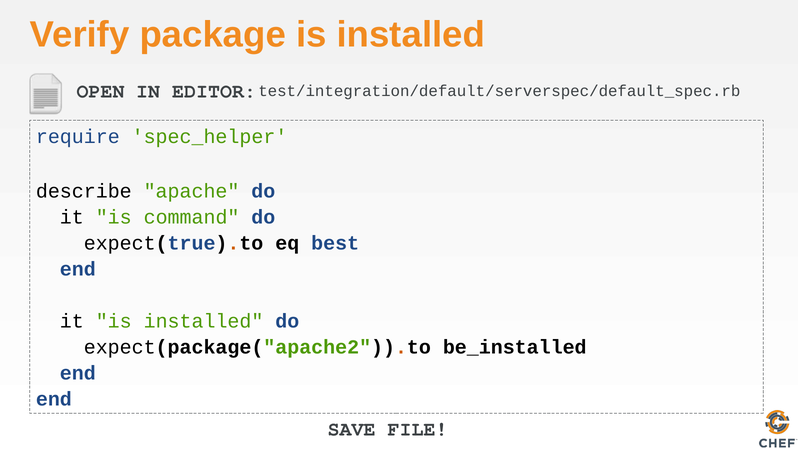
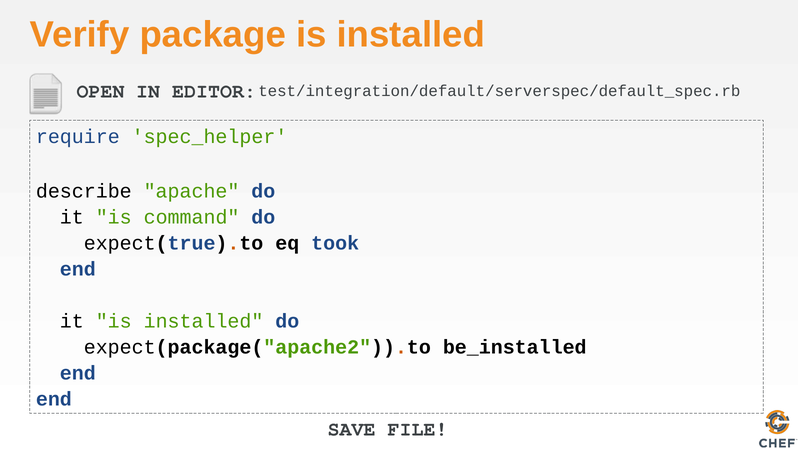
best: best -> took
